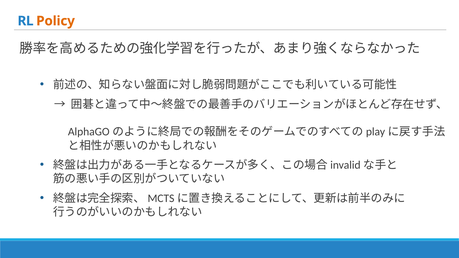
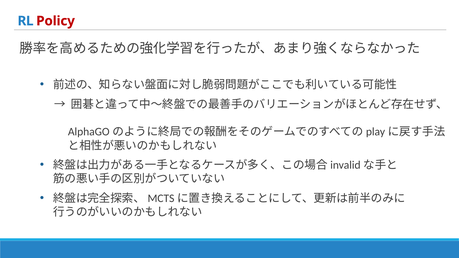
Policy colour: orange -> red
